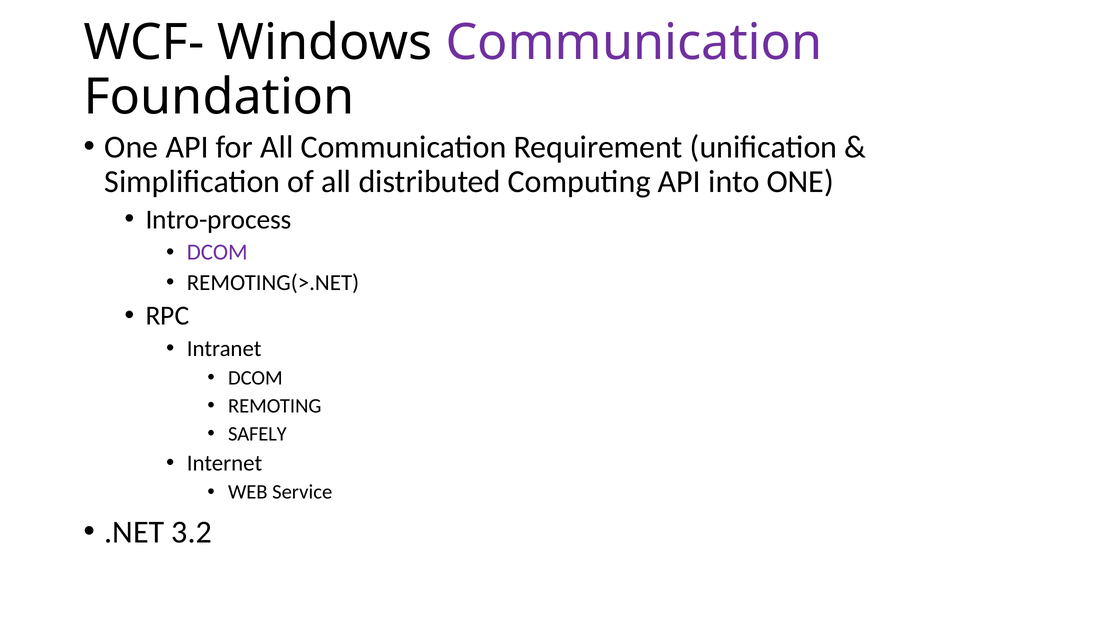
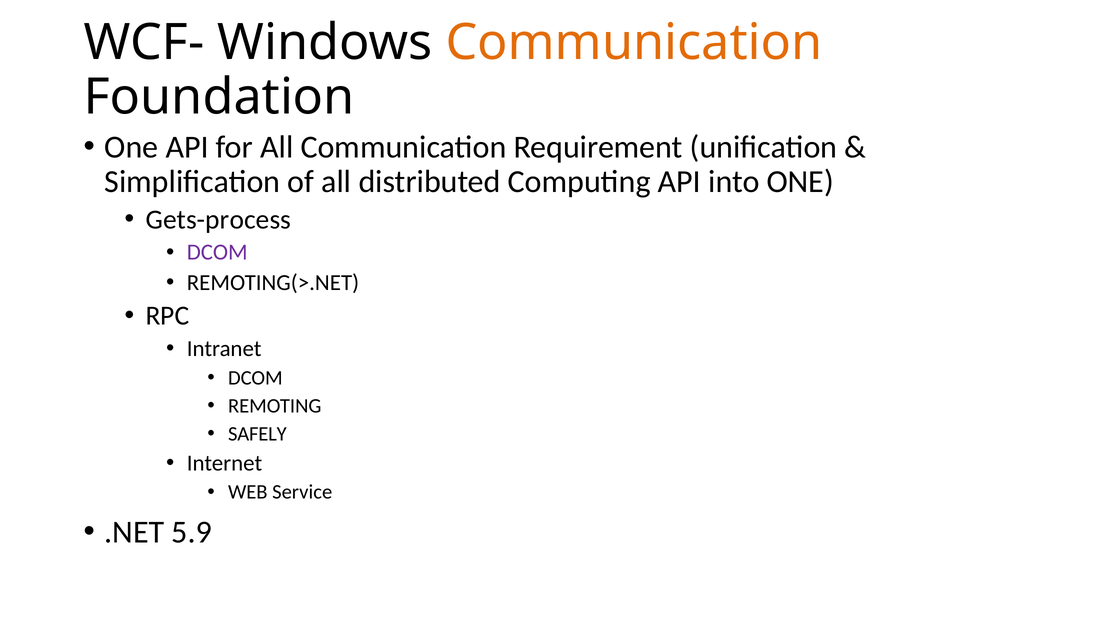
Communication at (634, 43) colour: purple -> orange
Intro-process: Intro-process -> Gets-process
3.2: 3.2 -> 5.9
